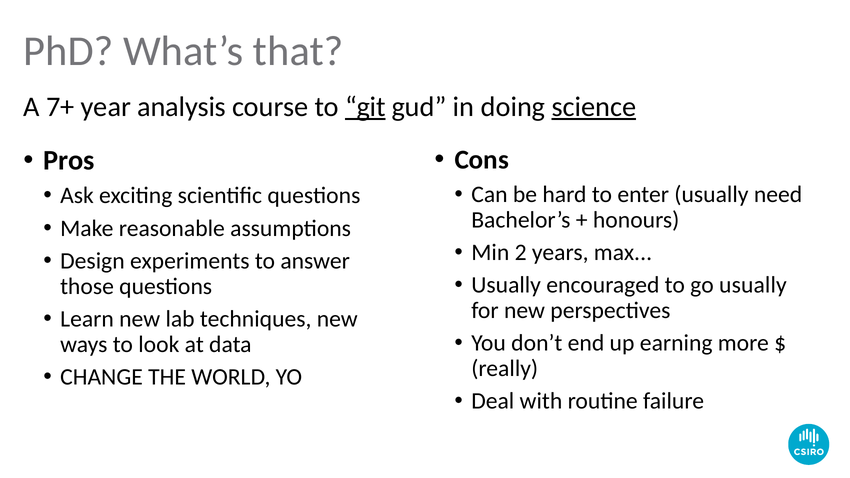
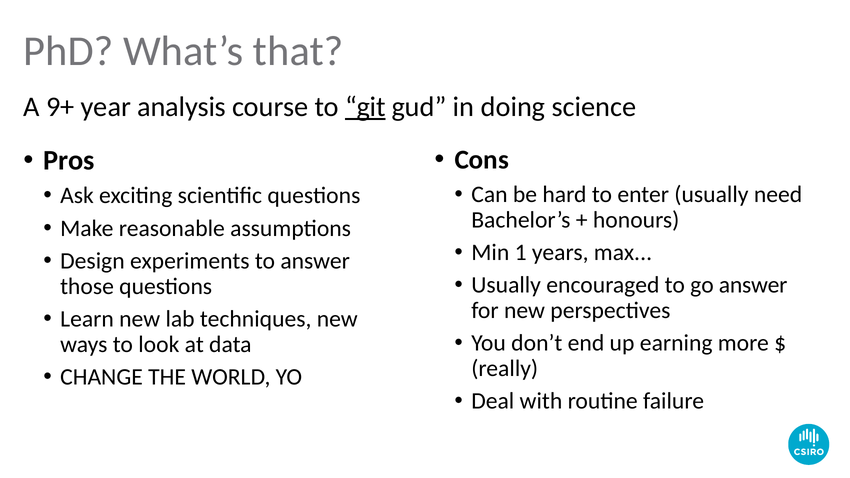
7+: 7+ -> 9+
science underline: present -> none
2: 2 -> 1
go usually: usually -> answer
